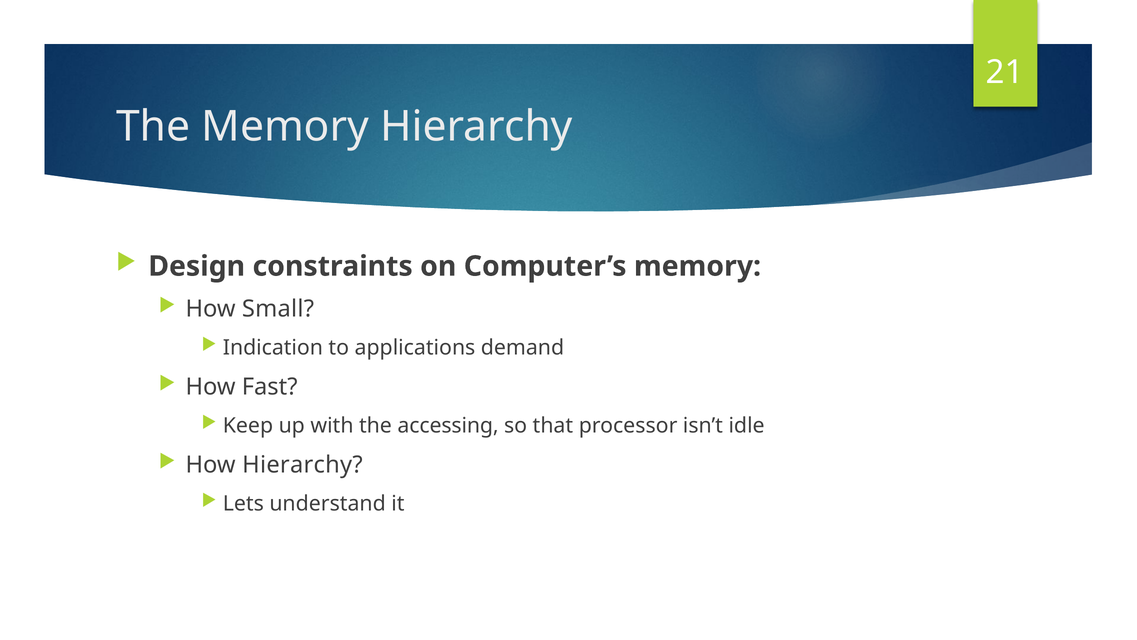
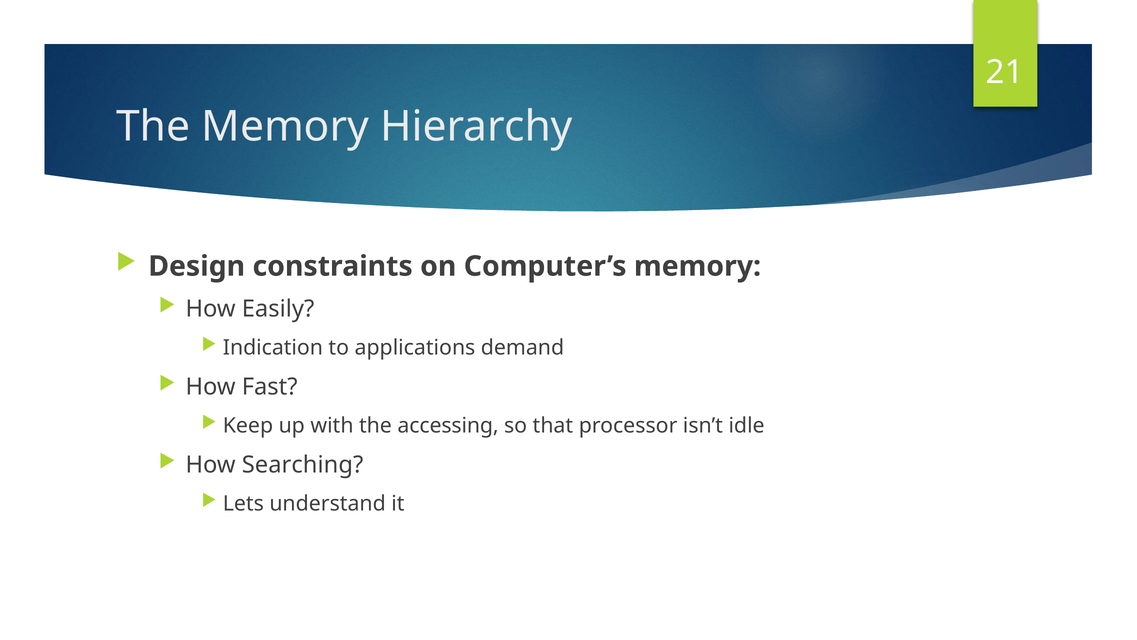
Small: Small -> Easily
How Hierarchy: Hierarchy -> Searching
